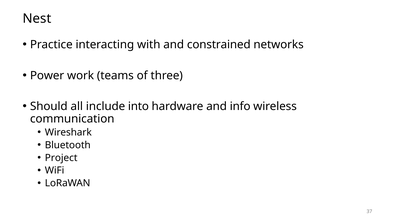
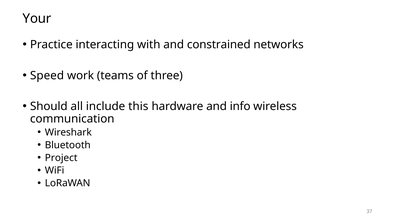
Nest: Nest -> Your
Power: Power -> Speed
into: into -> this
